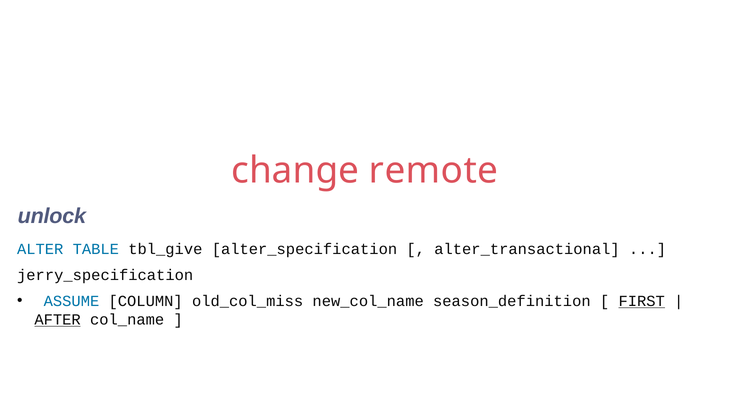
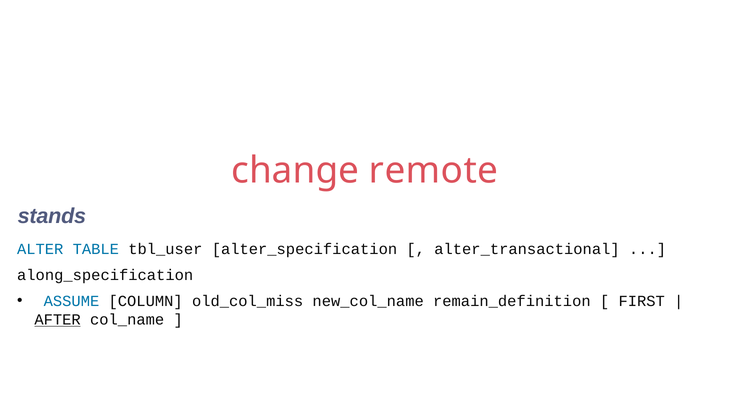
unlock: unlock -> stands
tbl_give: tbl_give -> tbl_user
jerry_specification: jerry_specification -> along_specification
season_definition: season_definition -> remain_definition
FIRST underline: present -> none
